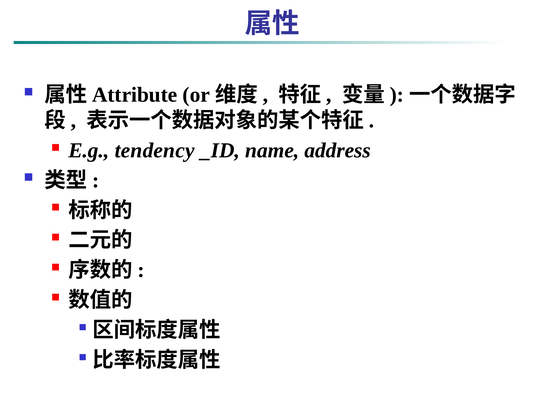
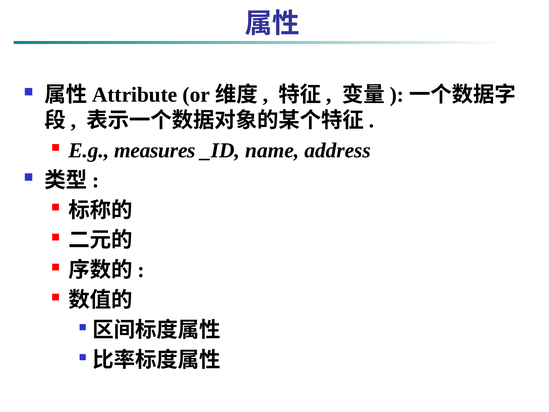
tendency: tendency -> measures
